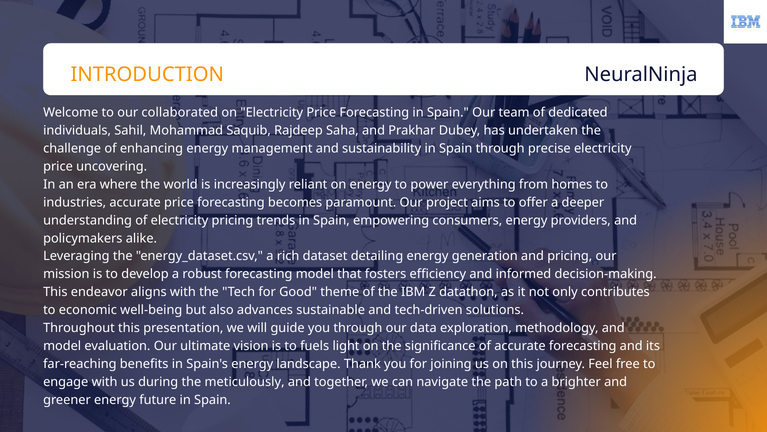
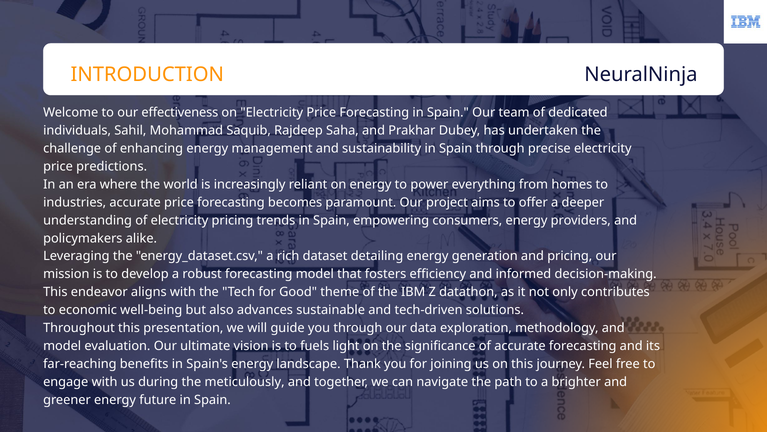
collaborated: collaborated -> effectiveness
uncovering: uncovering -> predictions
